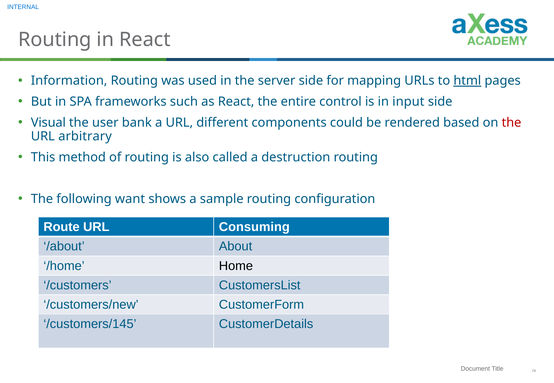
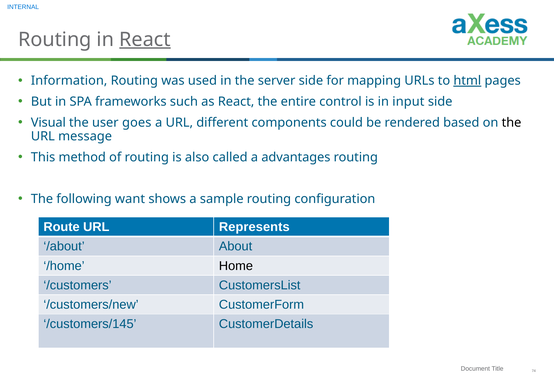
React at (145, 40) underline: none -> present
bank: bank -> goes
the at (512, 123) colour: red -> black
arbitrary: arbitrary -> message
destruction: destruction -> advantages
Consuming: Consuming -> Represents
